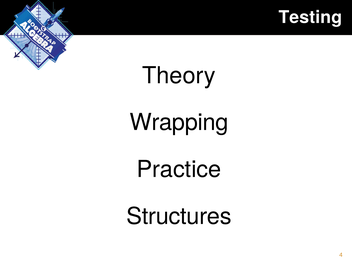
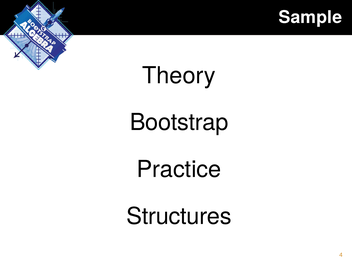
Testing: Testing -> Sample
Wrapping: Wrapping -> Bootstrap
